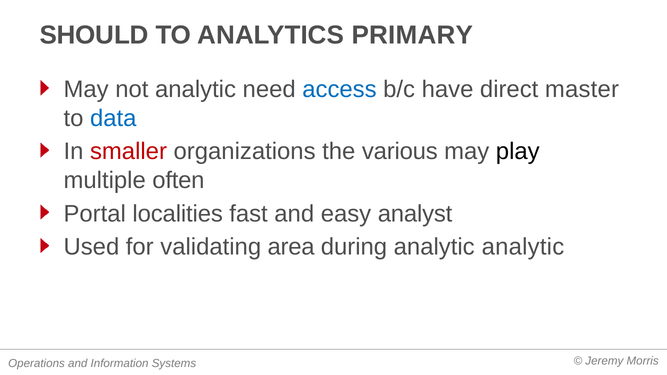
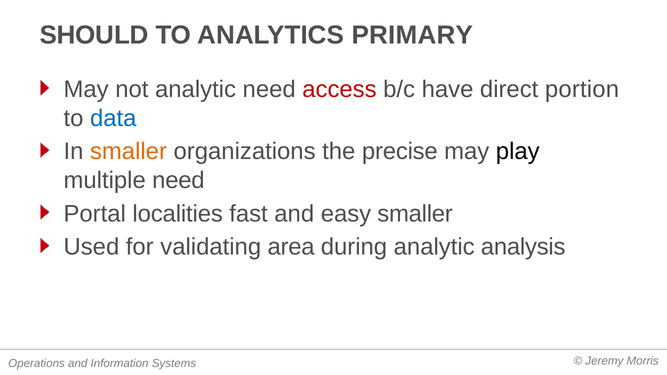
access colour: blue -> red
master: master -> portion
smaller at (129, 152) colour: red -> orange
various: various -> precise
multiple often: often -> need
easy analyst: analyst -> smaller
analytic analytic: analytic -> analysis
